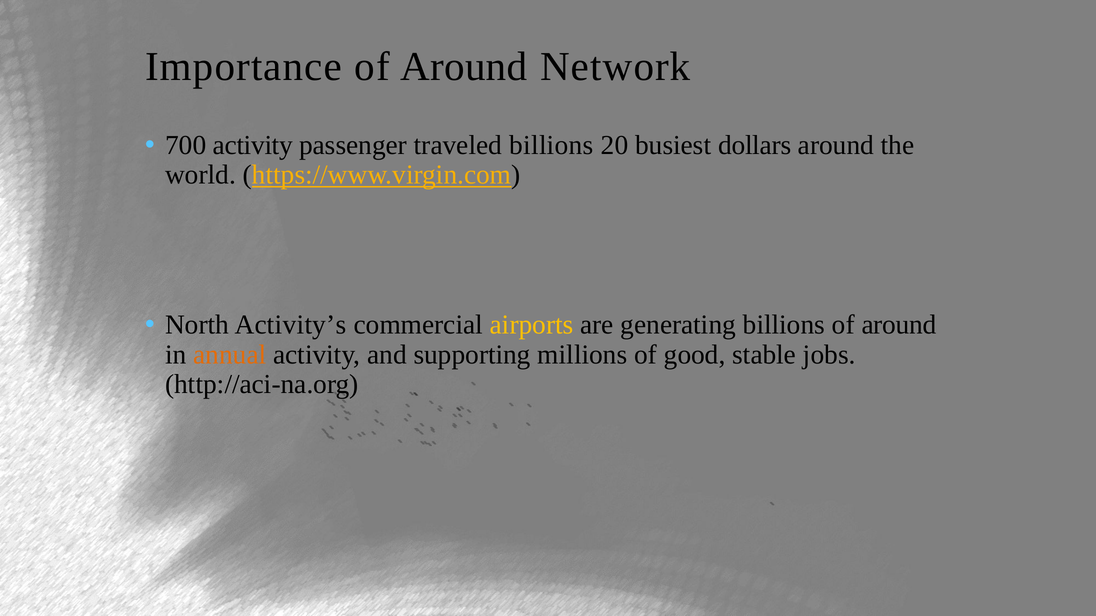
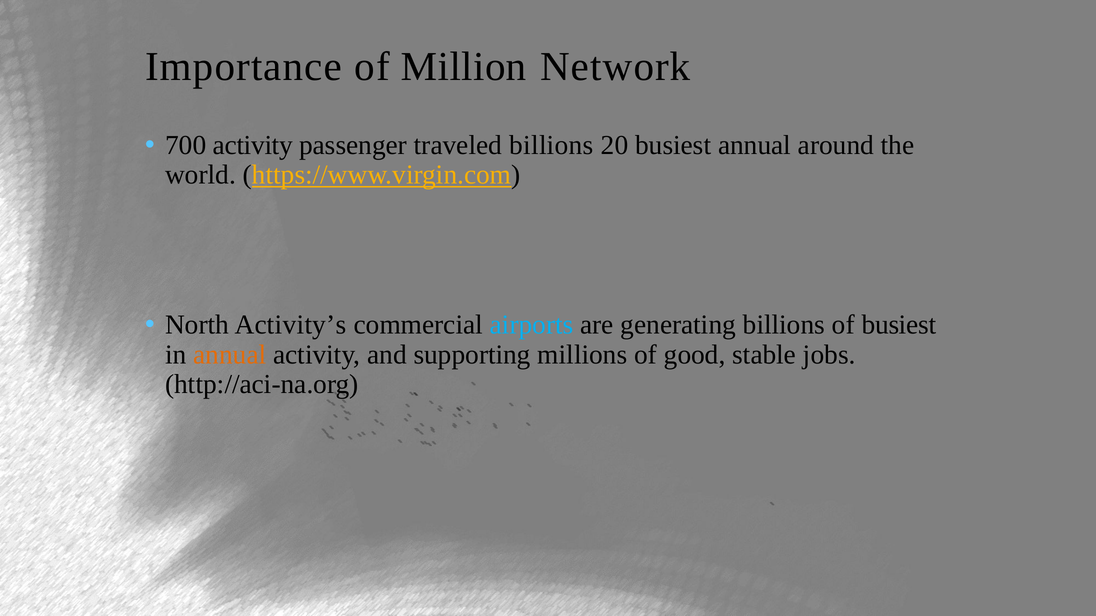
Importance of Around: Around -> Million
busiest dollars: dollars -> annual
airports colour: yellow -> light blue
billions of around: around -> busiest
